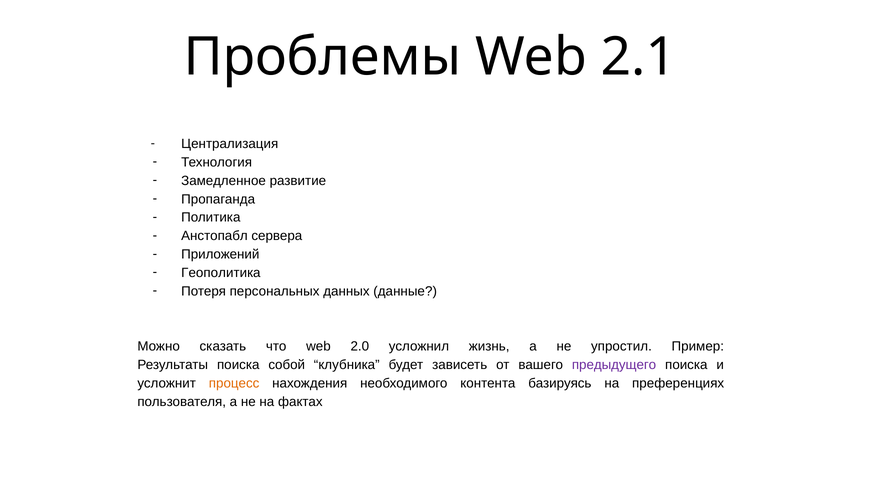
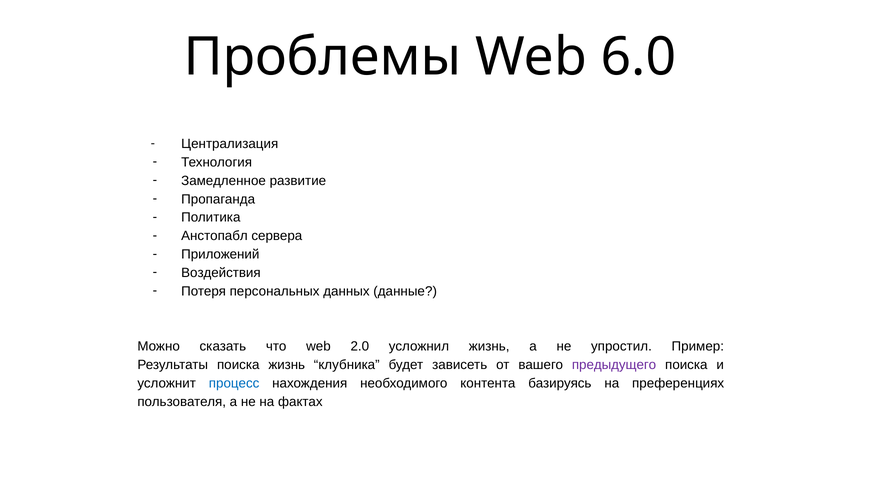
2.1: 2.1 -> 6.0
Геополитика: Геополитика -> Воздействия
поиска собой: собой -> жизнь
процесс colour: orange -> blue
